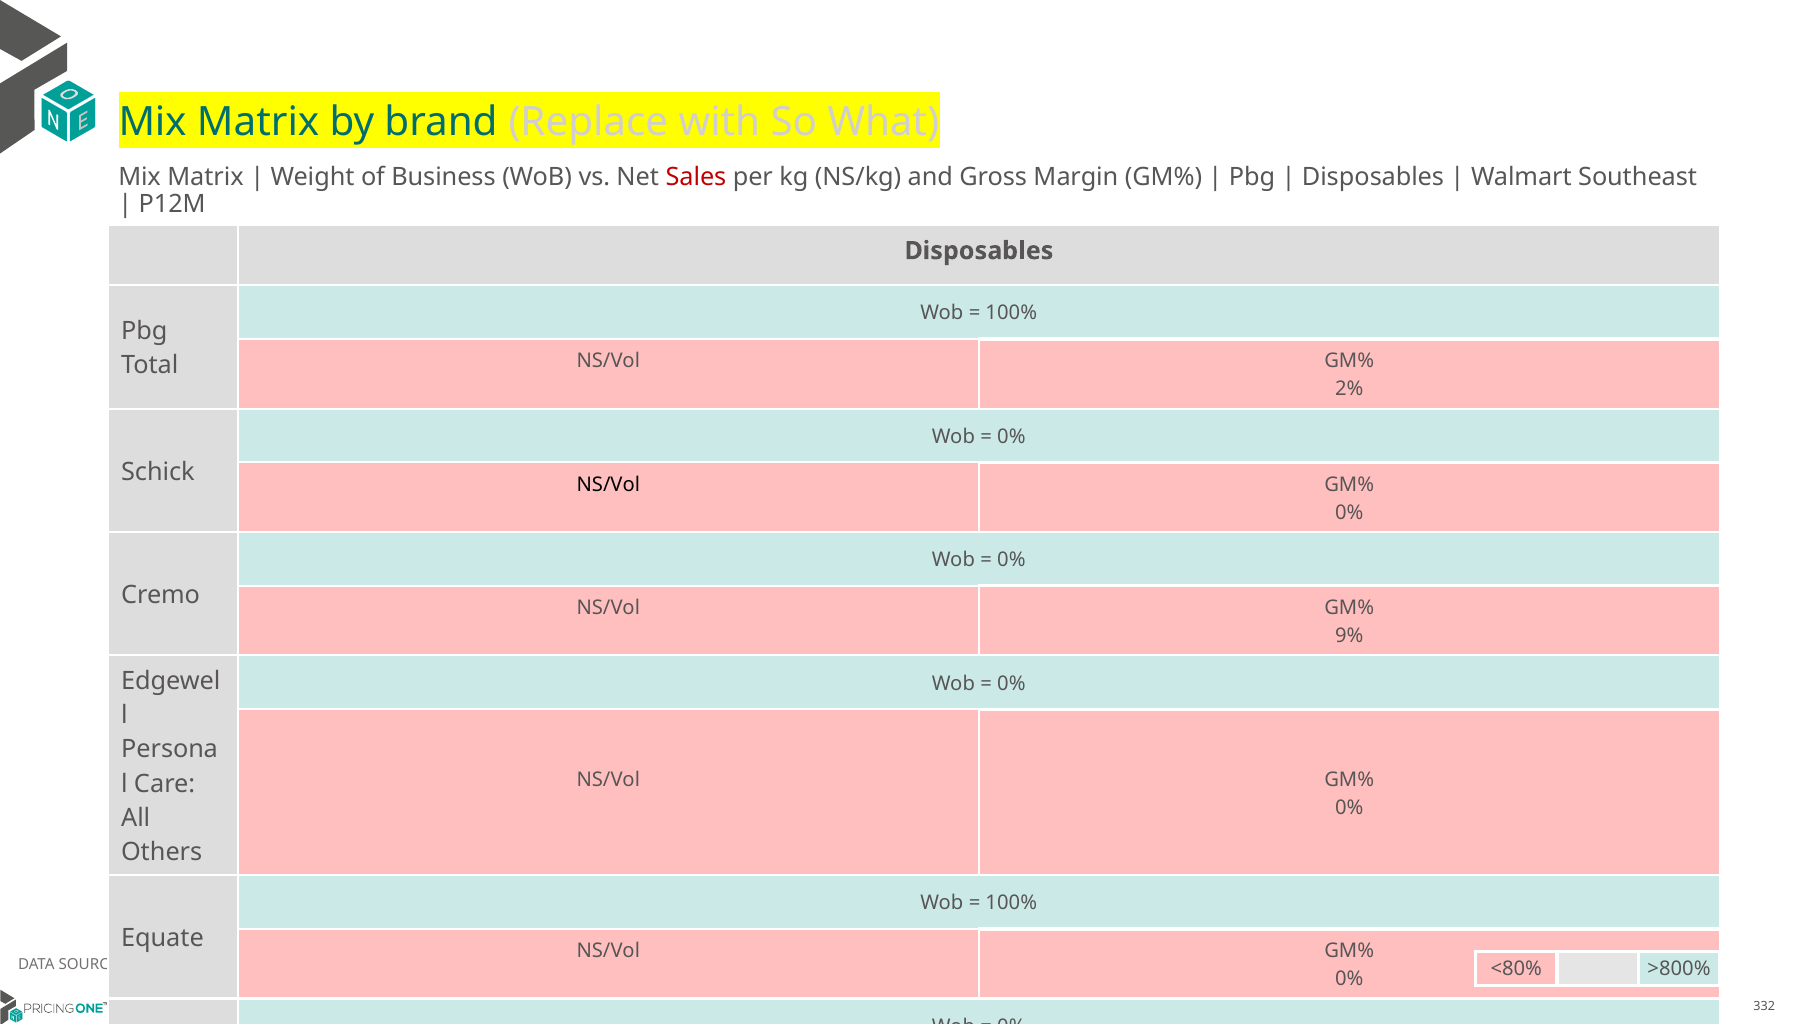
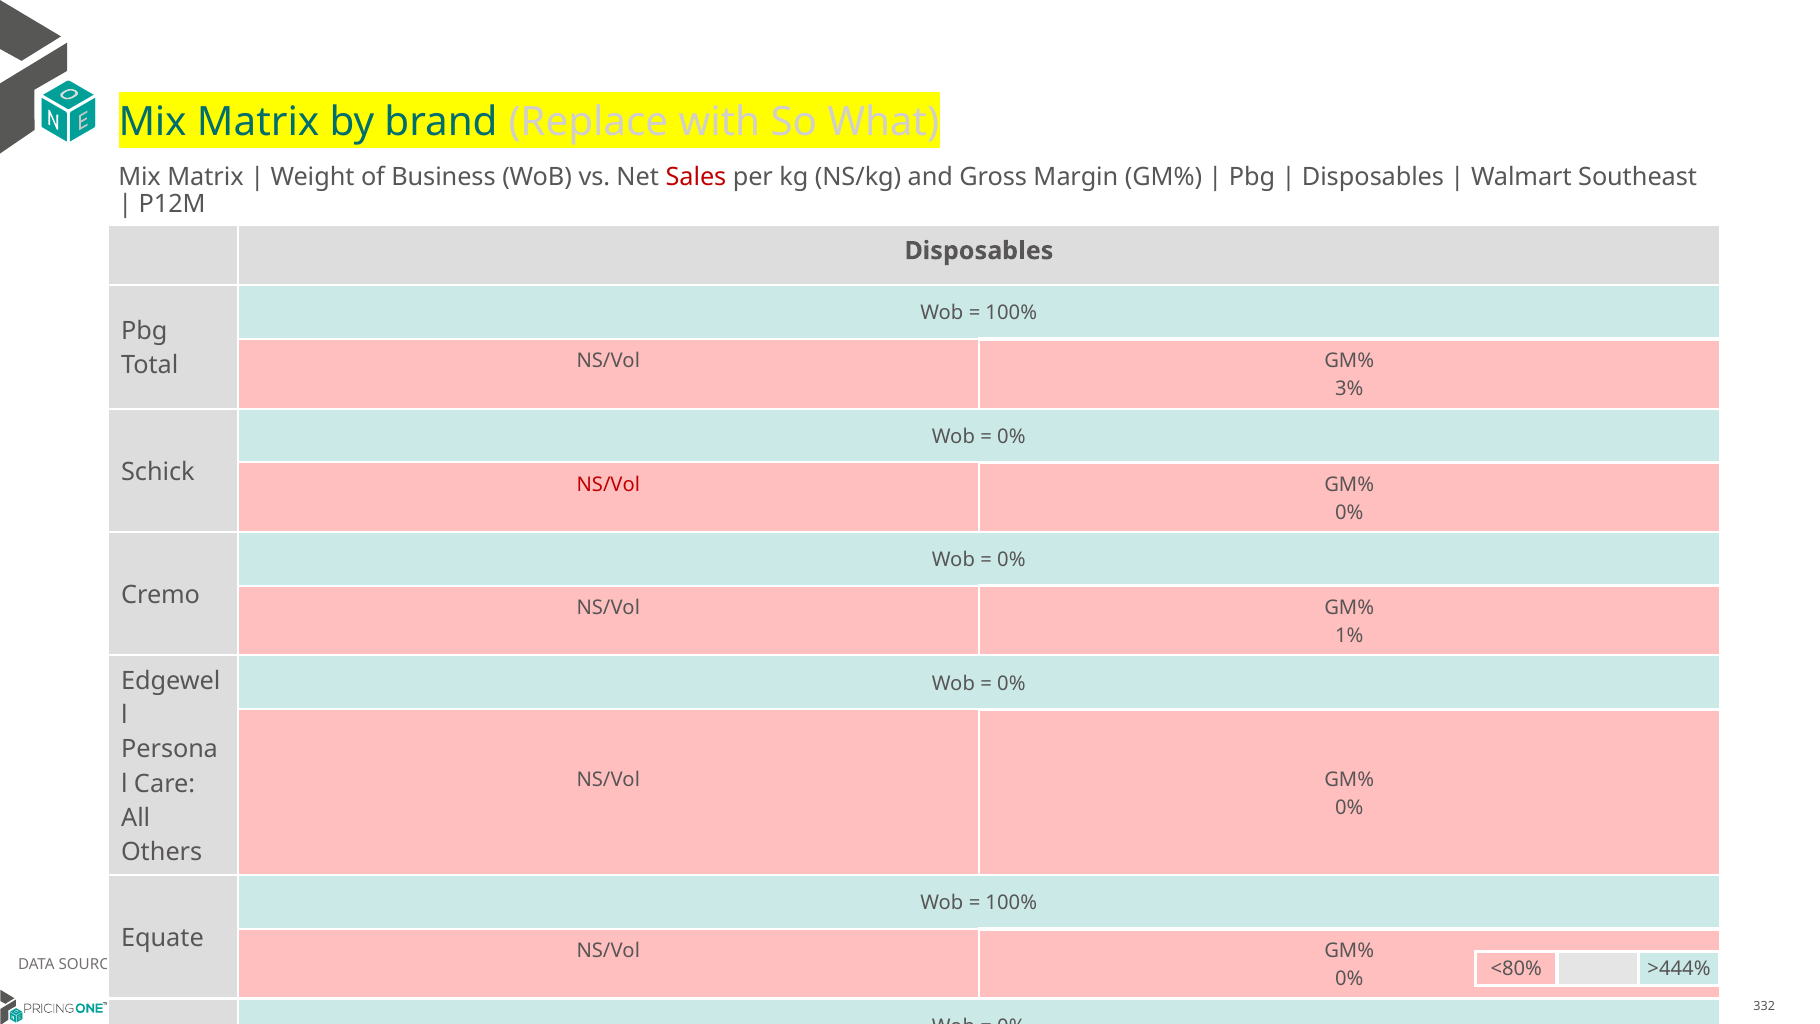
2%: 2% -> 3%
NS/Vol at (608, 484) colour: black -> red
9%: 9% -> 1%
>800%: >800% -> >444%
